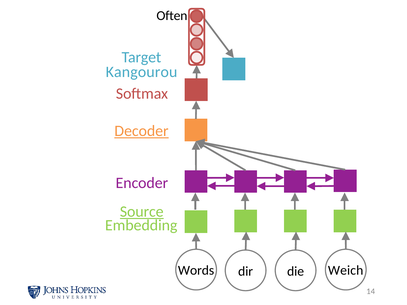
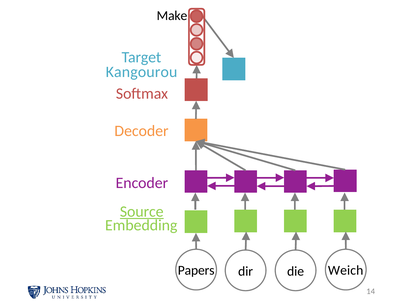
Often: Often -> Make
Decoder underline: present -> none
Words: Words -> Papers
